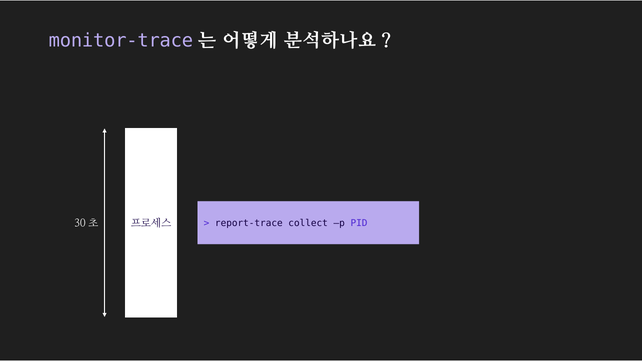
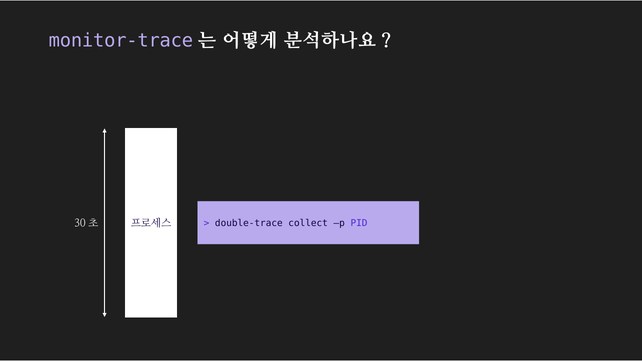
report-trace: report-trace -> double-trace
